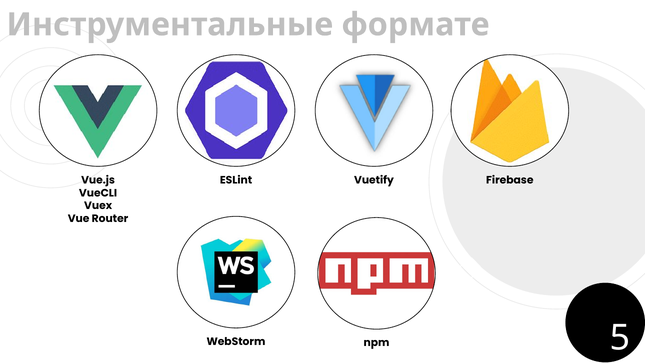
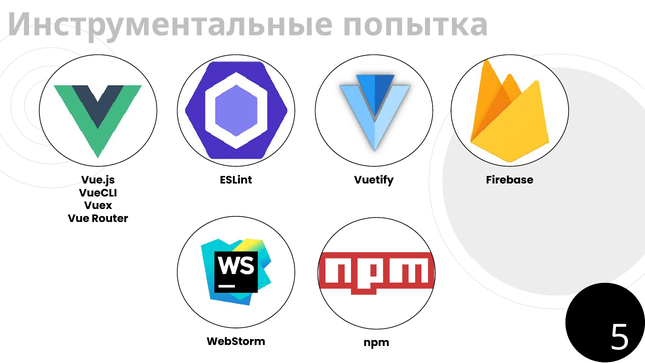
формате: формате -> попытка
